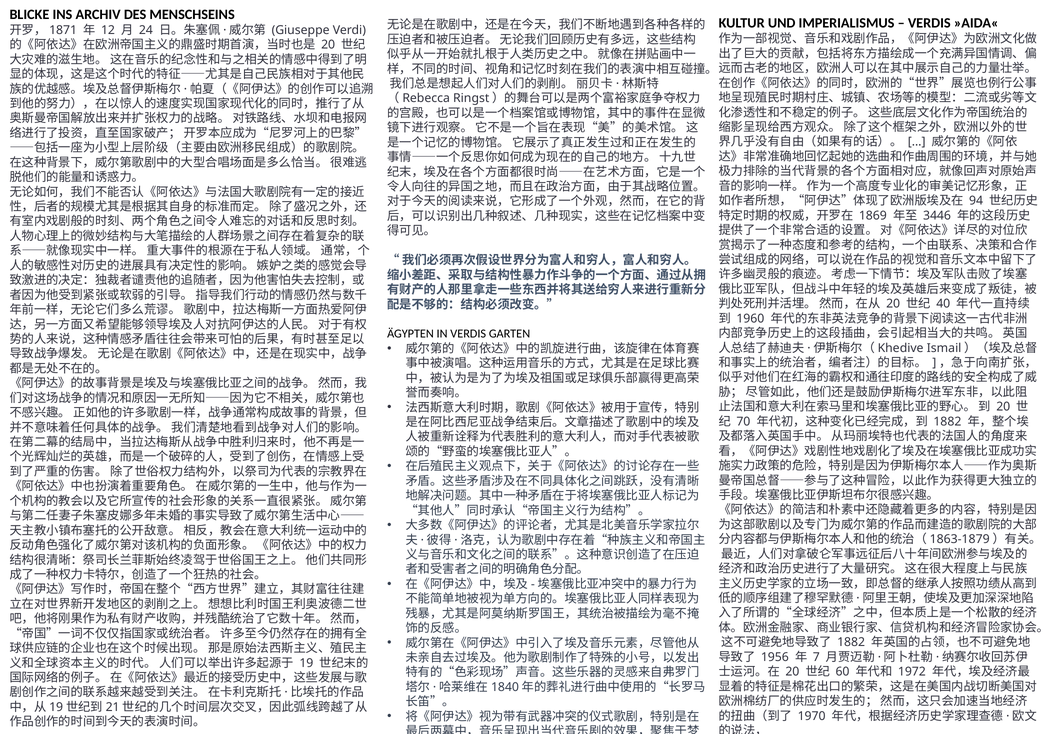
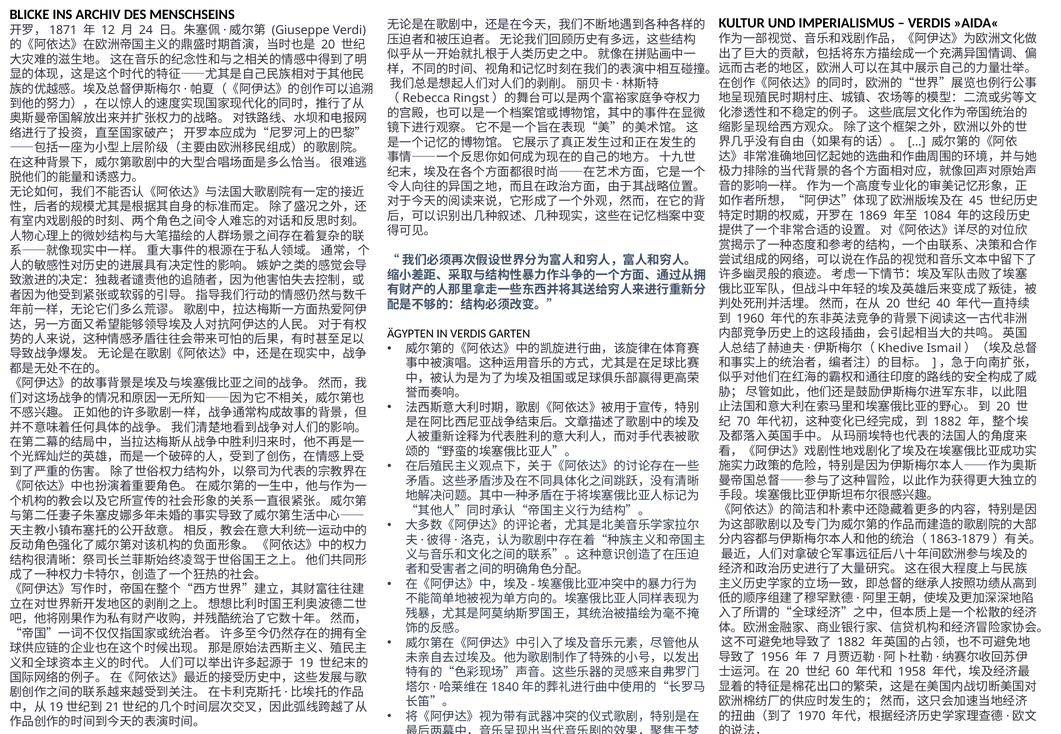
94: 94 -> 45
3446: 3446 -> 1084
1972: 1972 -> 1958
